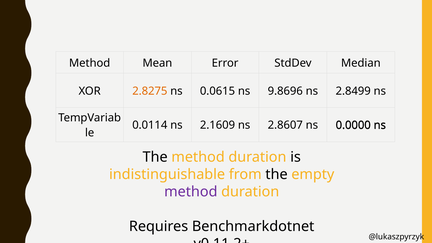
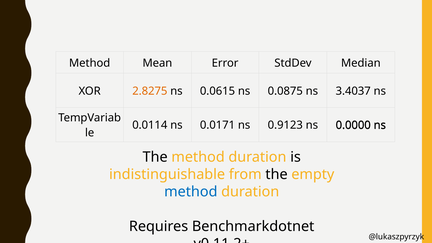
9.8696: 9.8696 -> 0.0875
2.8499: 2.8499 -> 3.4037
2.1609: 2.1609 -> 0.0171
2.8607: 2.8607 -> 0.9123
method at (191, 192) colour: purple -> blue
